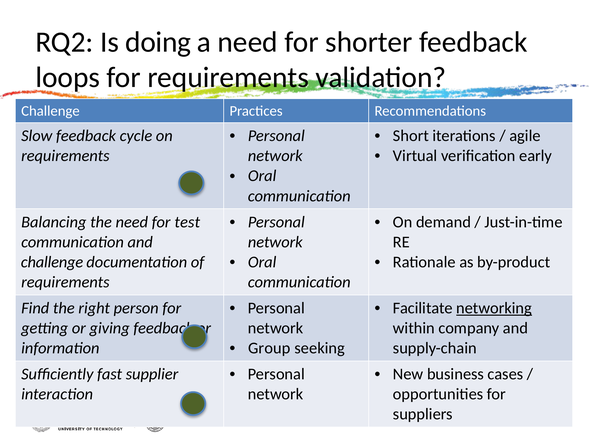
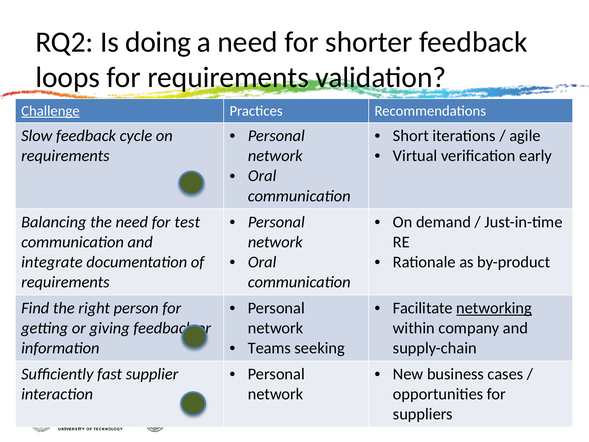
Challenge at (50, 111) underline: none -> present
challenge at (52, 262): challenge -> integrate
Group: Group -> Teams
